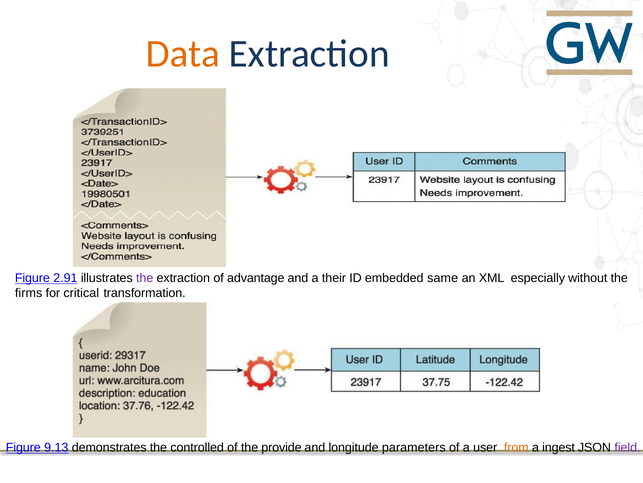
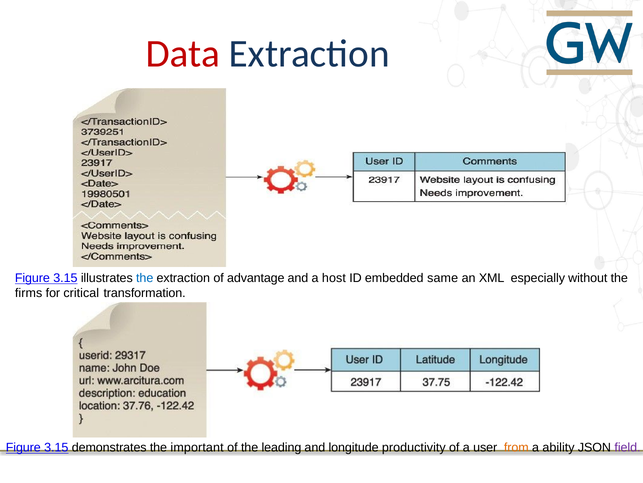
Data colour: orange -> red
2.91 at (65, 278): 2.91 -> 3.15
the at (145, 278) colour: purple -> blue
their: their -> host
9.13 at (56, 447): 9.13 -> 3.15
controlled: controlled -> important
provide: provide -> leading
parameters: parameters -> productivity
ingest: ingest -> ability
